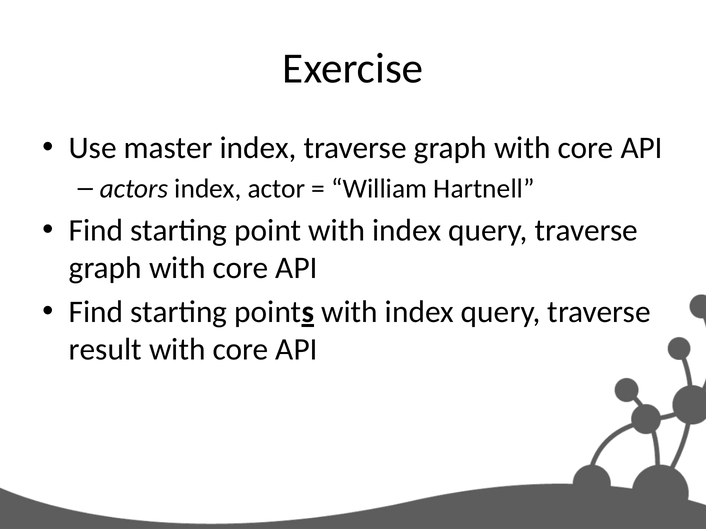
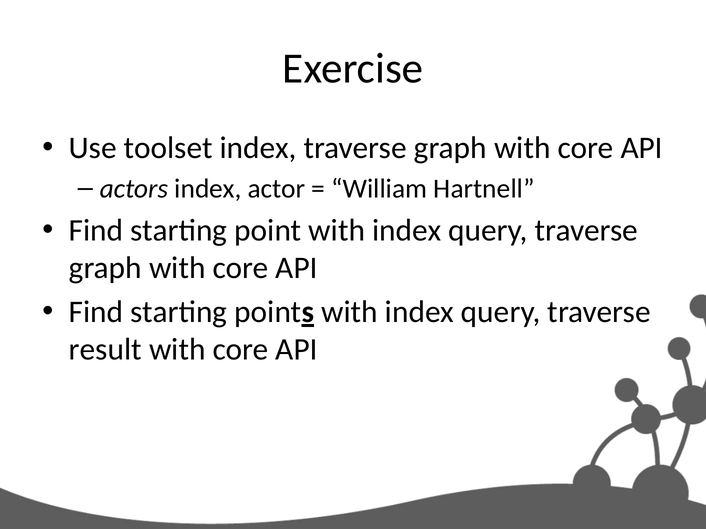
master: master -> toolset
